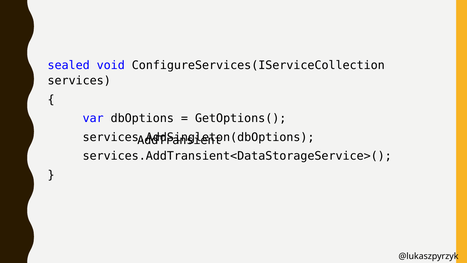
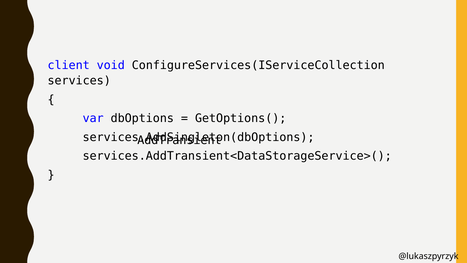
sealed: sealed -> client
